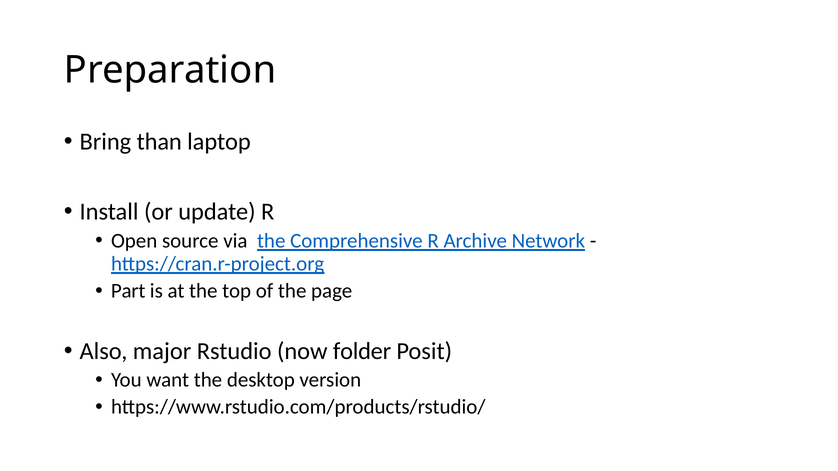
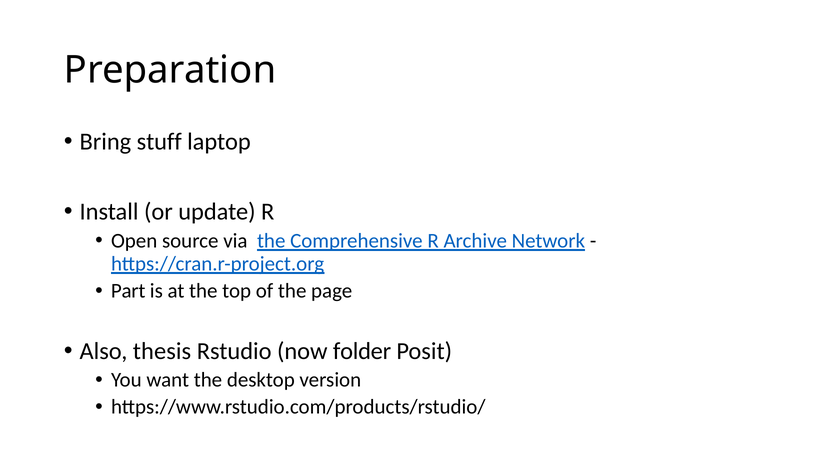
than: than -> stuff
major: major -> thesis
